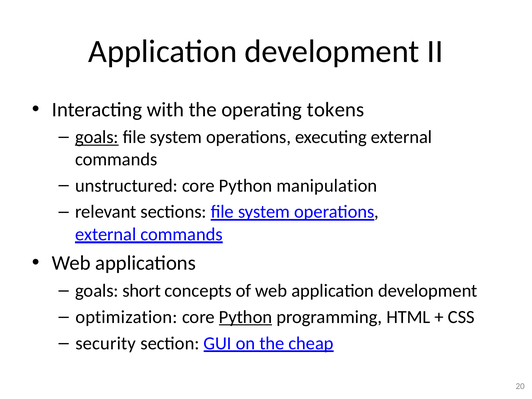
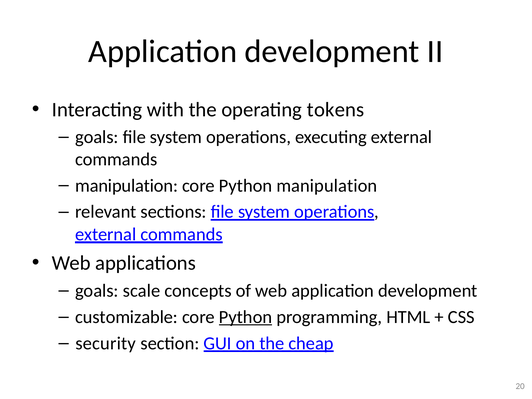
goals at (97, 137) underline: present -> none
unstructured at (126, 186): unstructured -> manipulation
short: short -> scale
optimization: optimization -> customizable
